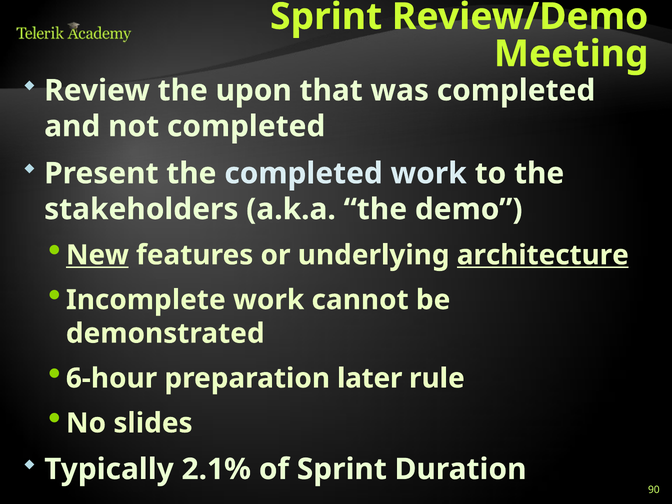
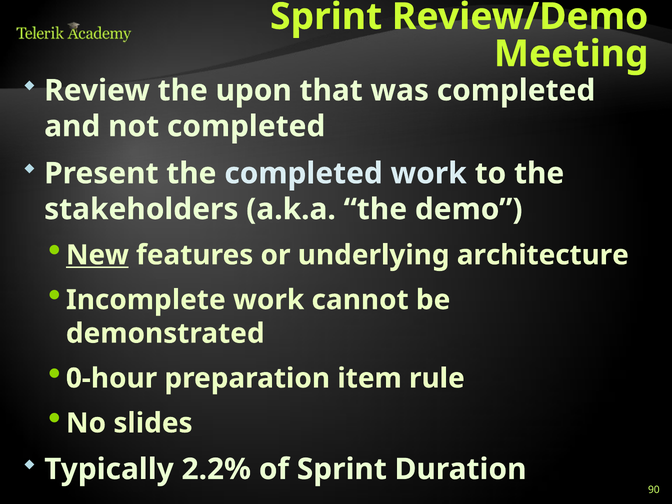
architecture underline: present -> none
6-hour: 6-hour -> 0-hour
later: later -> item
2.1%: 2.1% -> 2.2%
